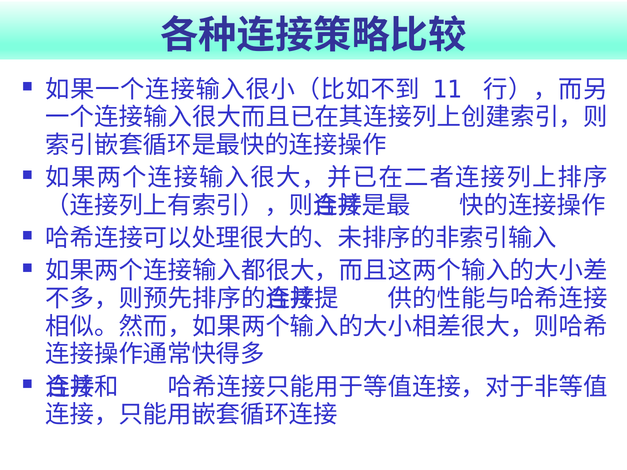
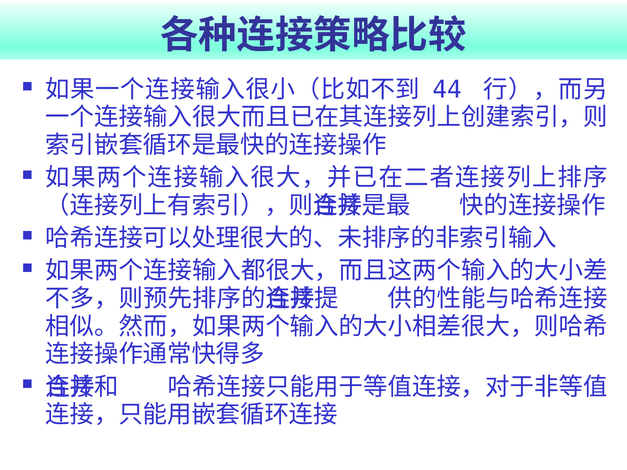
11: 11 -> 44
